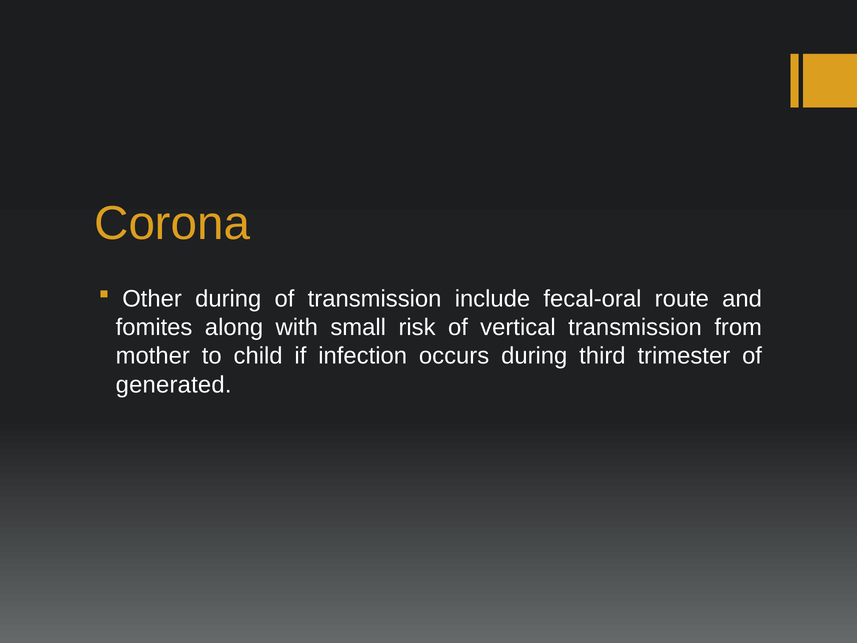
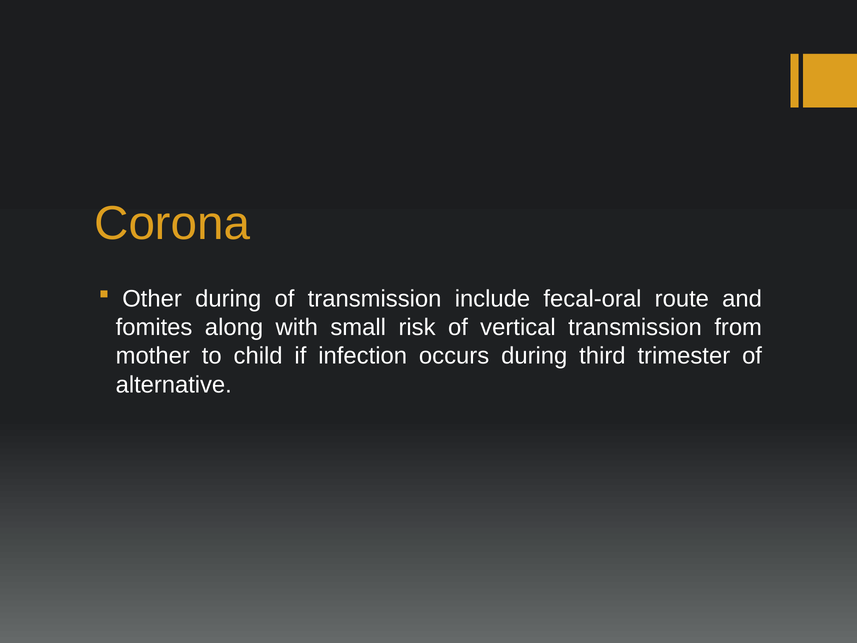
generated: generated -> alternative
